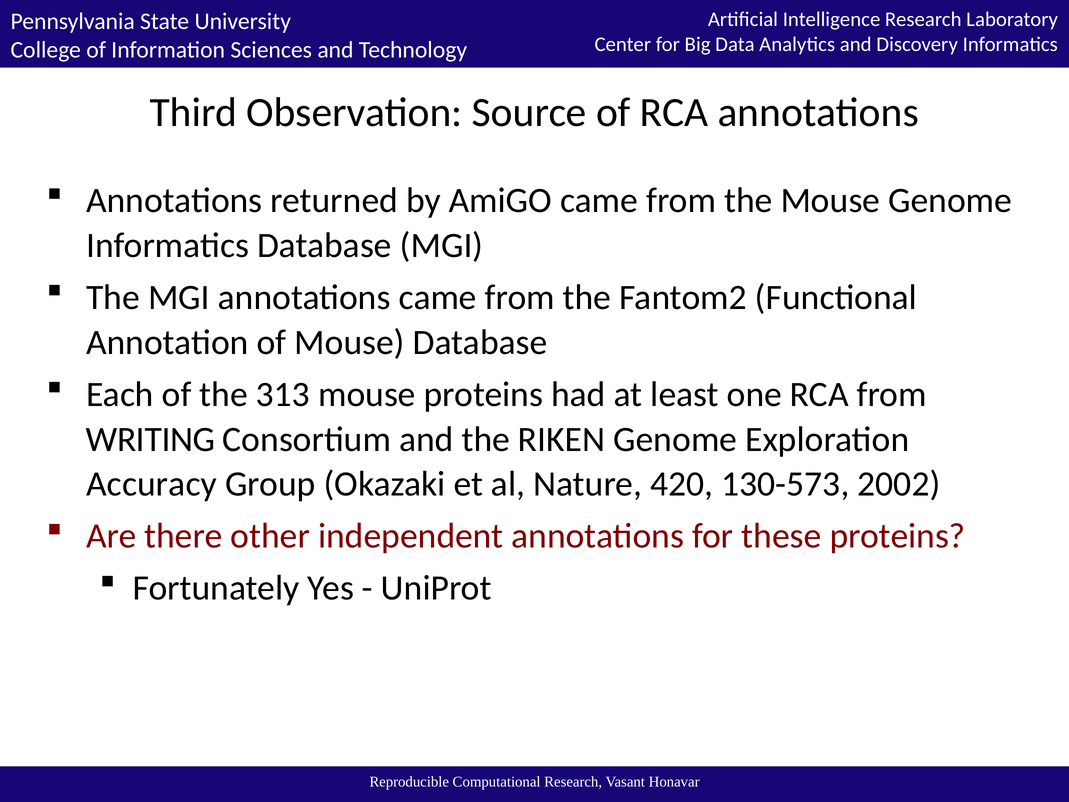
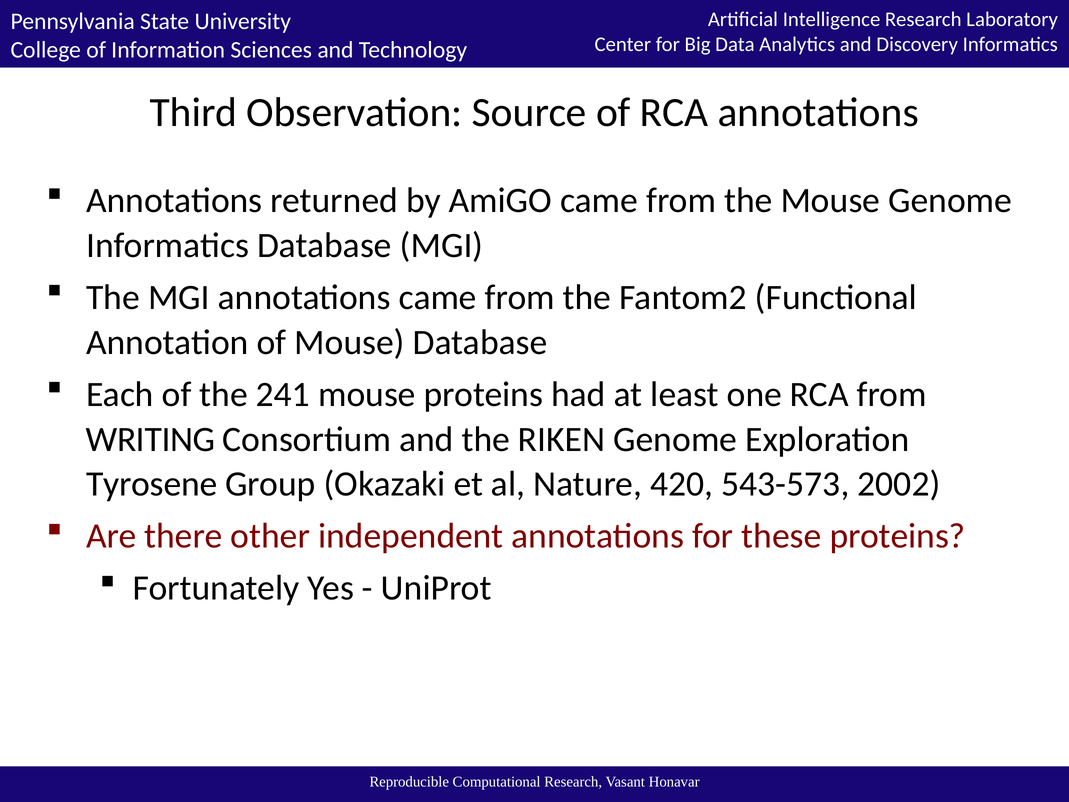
313: 313 -> 241
Accuracy: Accuracy -> Tyrosene
130-573: 130-573 -> 543-573
